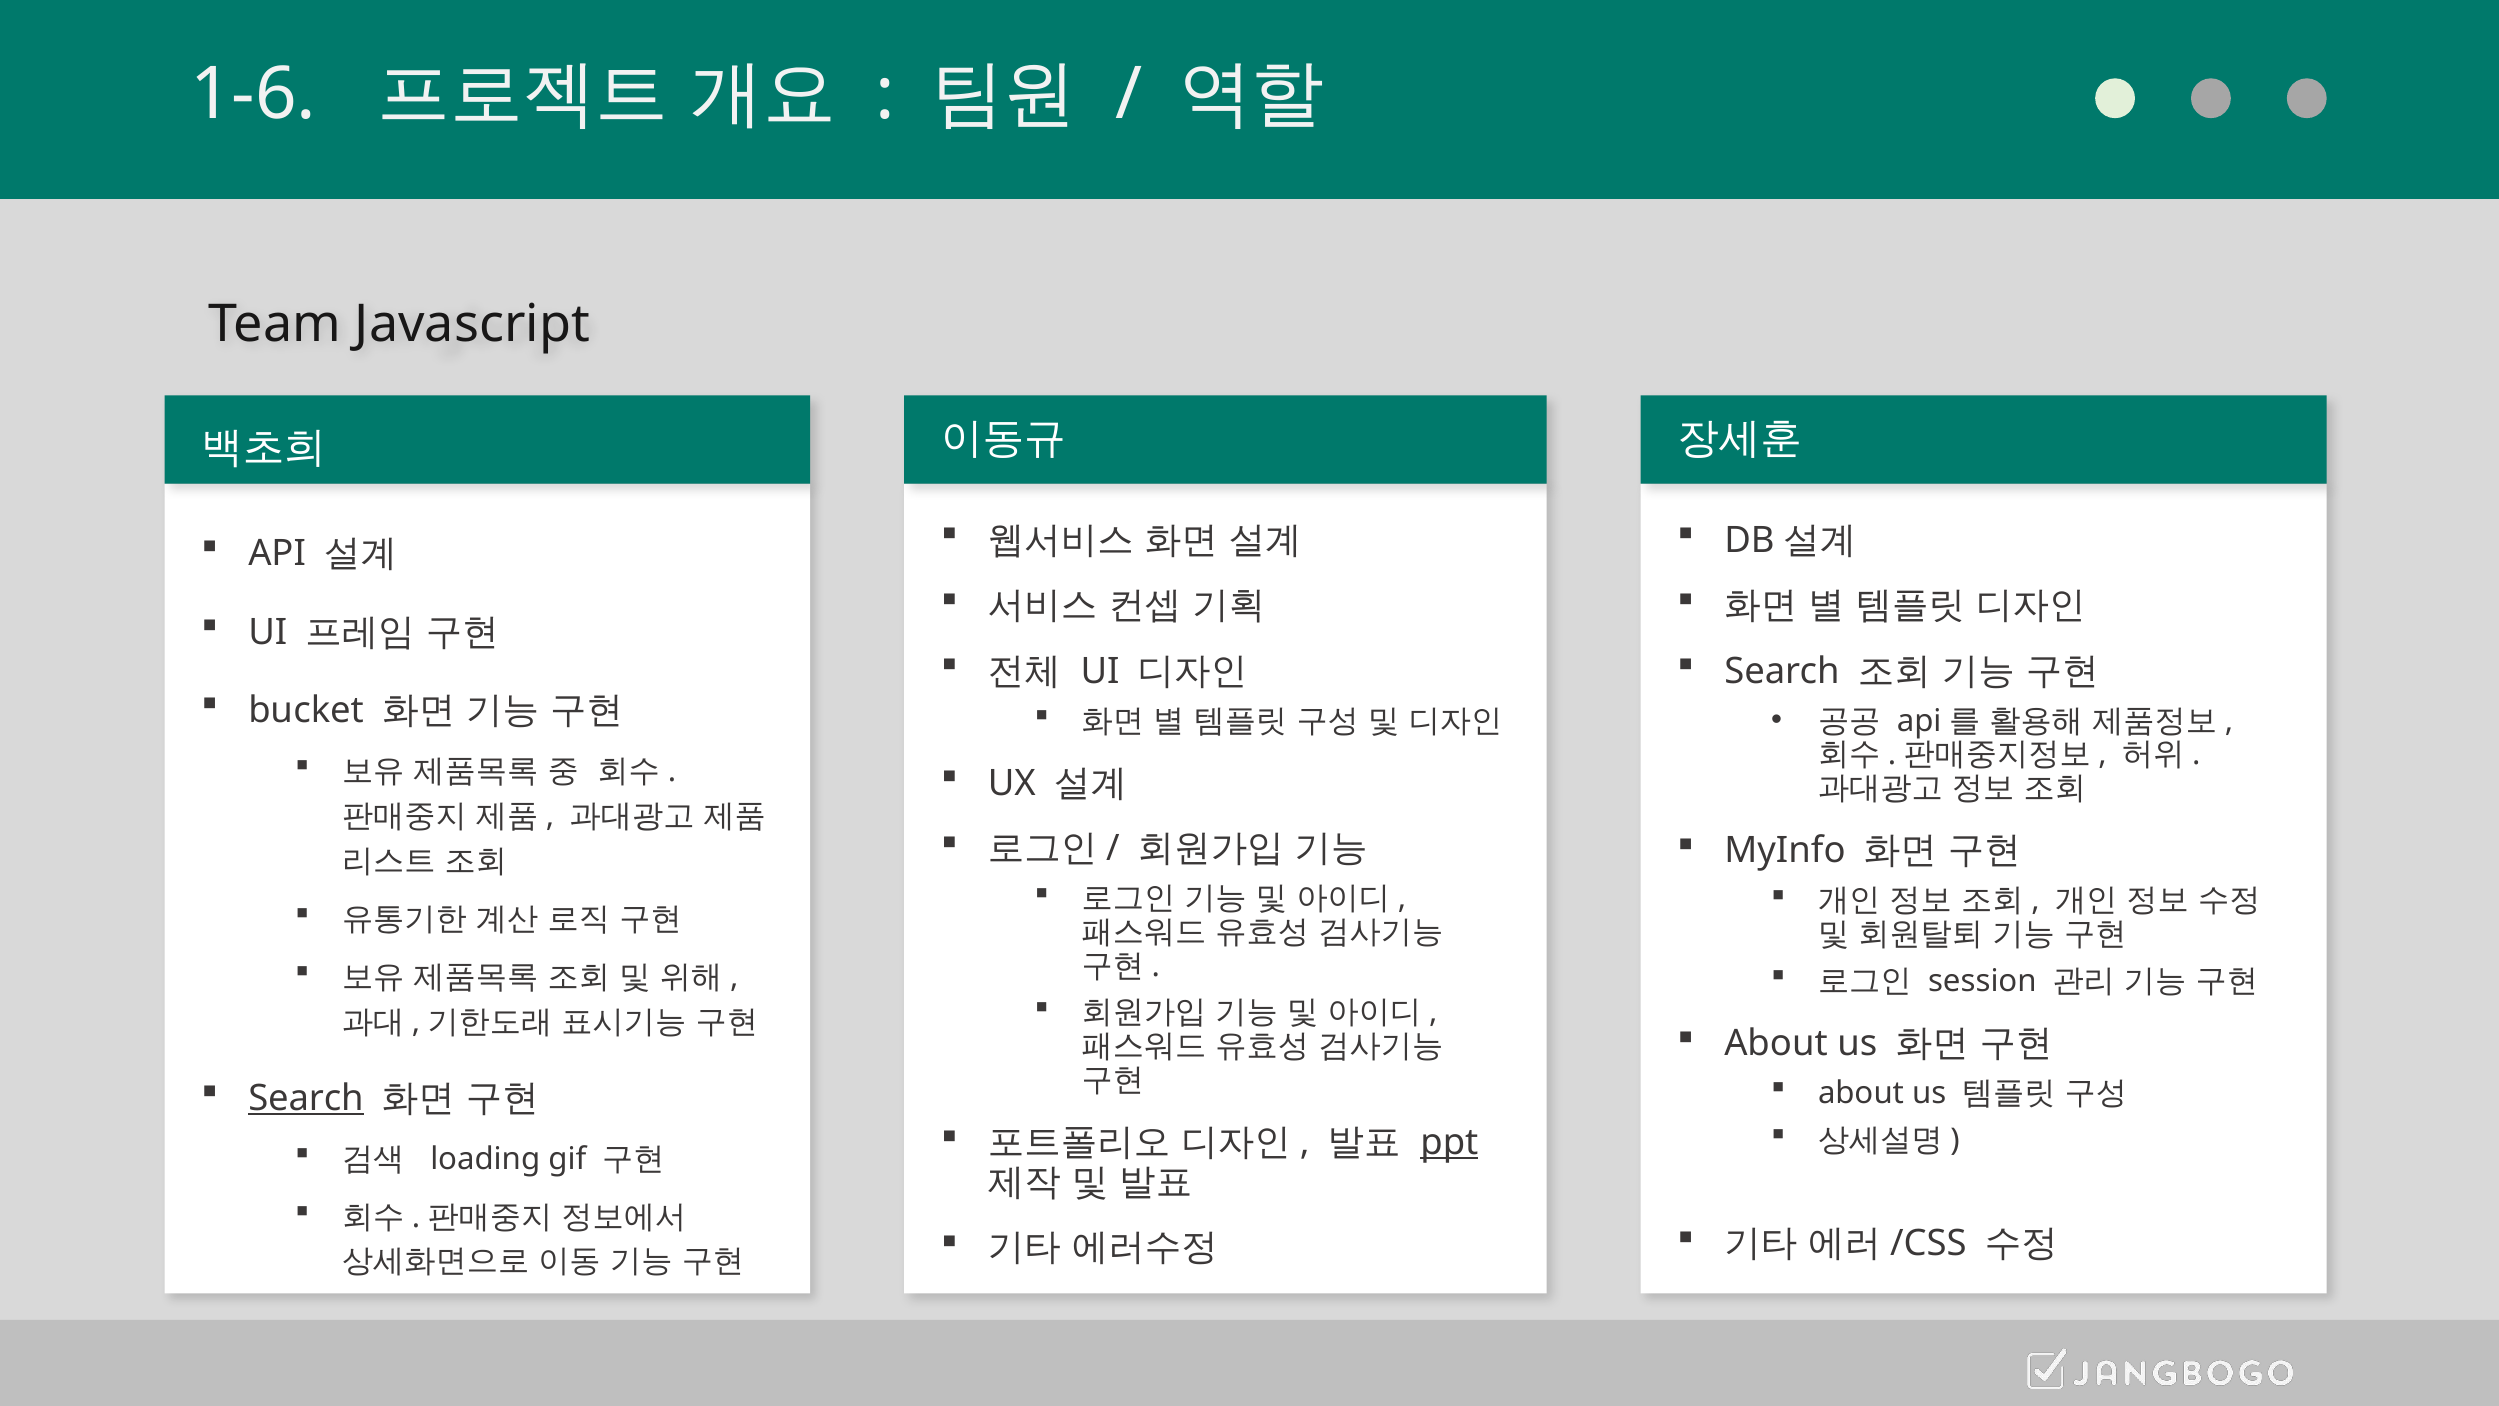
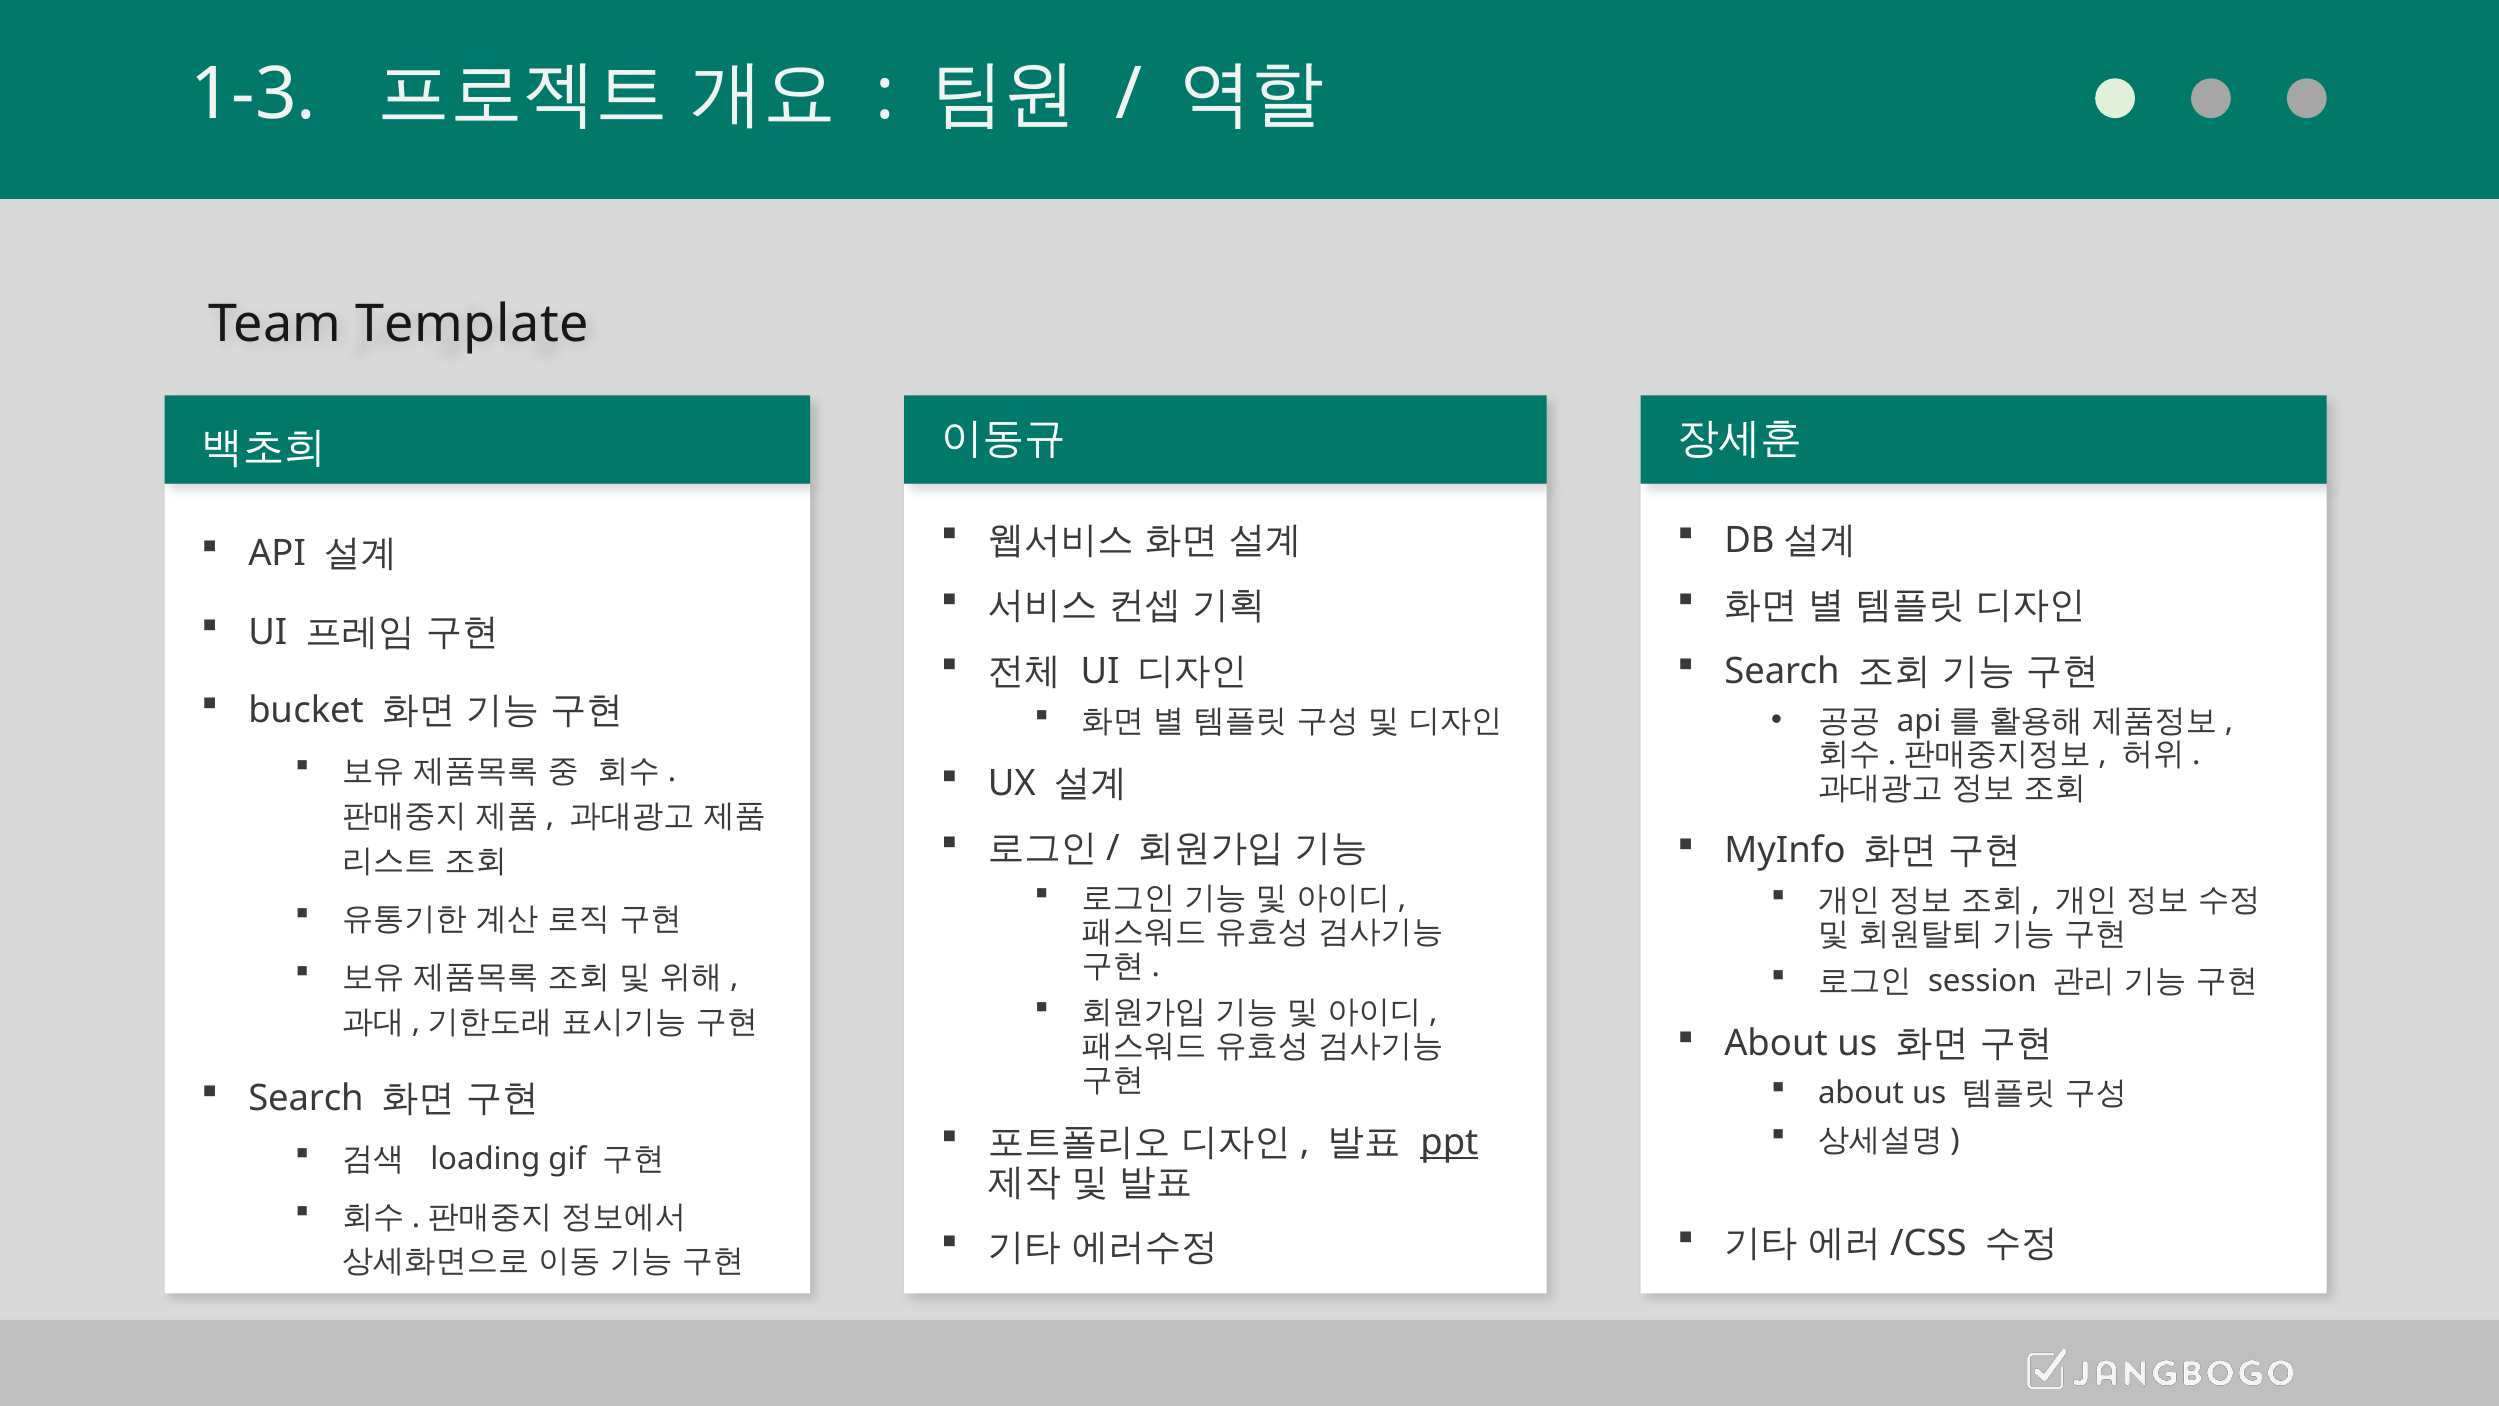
1-6: 1-6 -> 1-3
Javascript: Javascript -> Template
Search at (306, 1098) underline: present -> none
